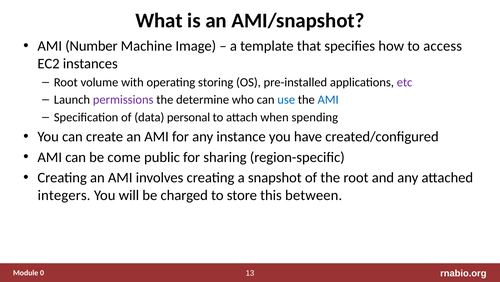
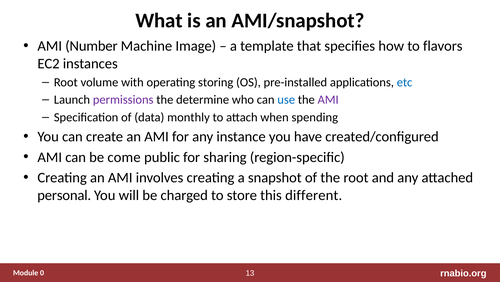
access: access -> flavors
etc colour: purple -> blue
AMI at (328, 100) colour: blue -> purple
personal: personal -> monthly
integers: integers -> personal
between: between -> different
